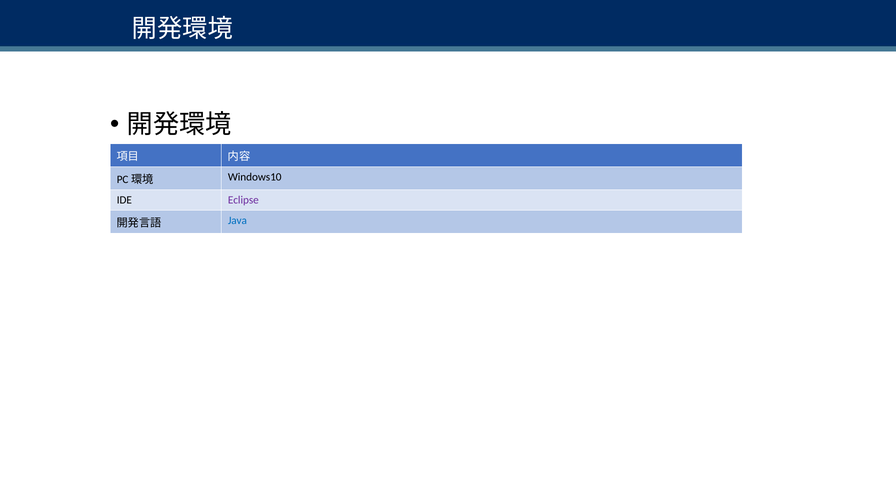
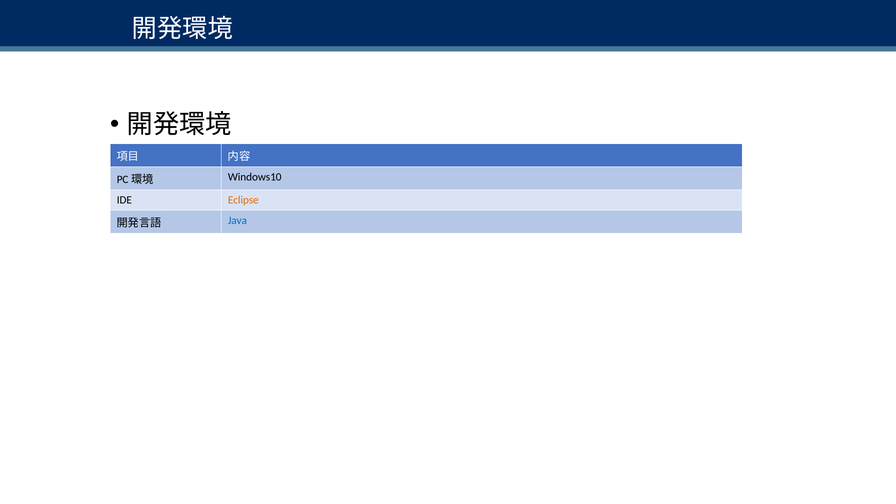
Eclipse colour: purple -> orange
